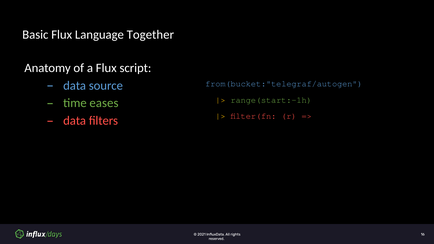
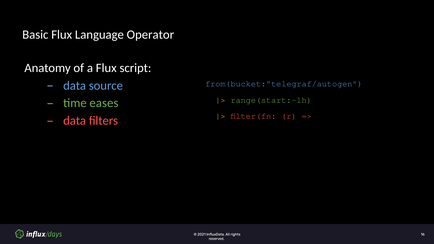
Together: Together -> Operator
